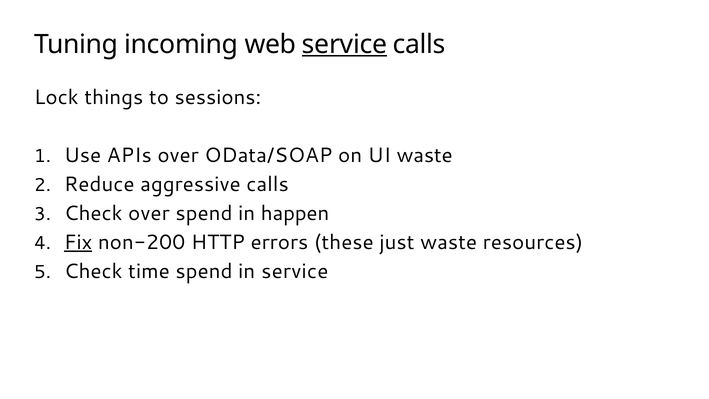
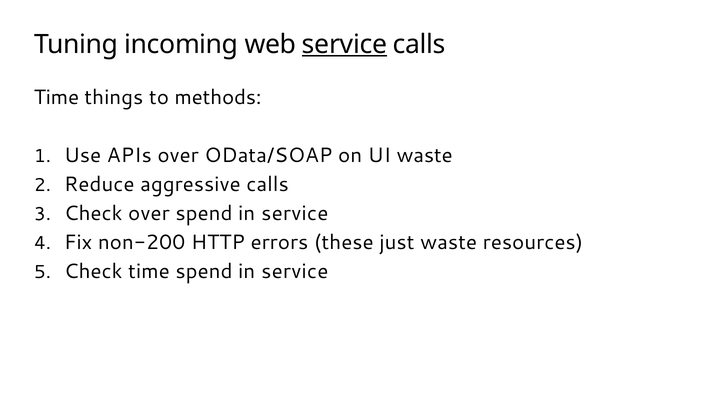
Lock at (56, 97): Lock -> Time
sessions: sessions -> methods
happen at (295, 213): happen -> service
Fix underline: present -> none
